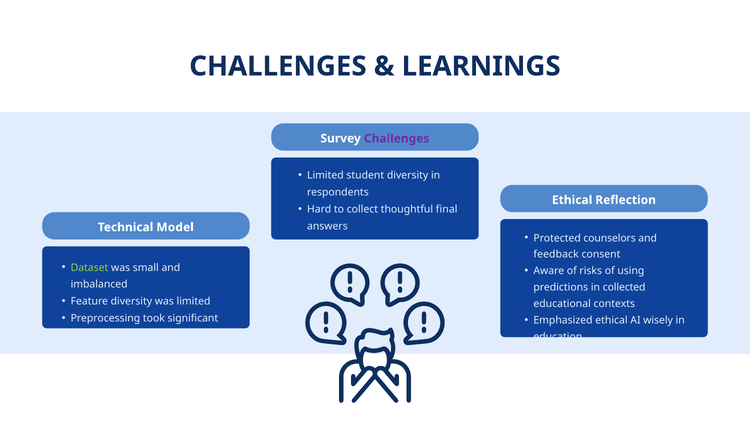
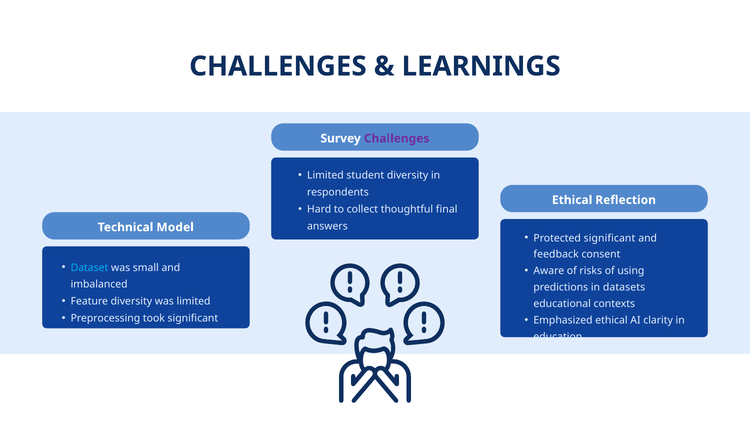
Protected counselors: counselors -> significant
Dataset colour: light green -> light blue
collected: collected -> datasets
wisely: wisely -> clarity
